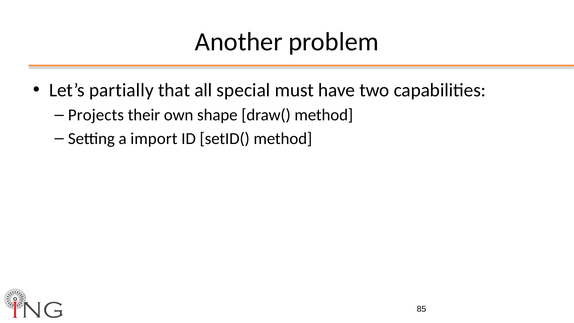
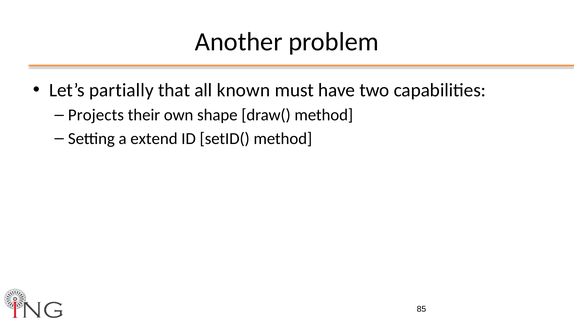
special: special -> known
import: import -> extend
